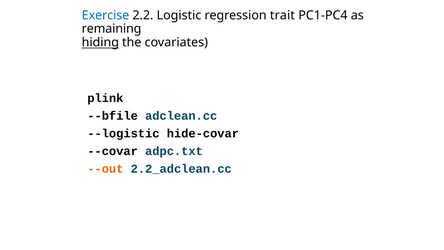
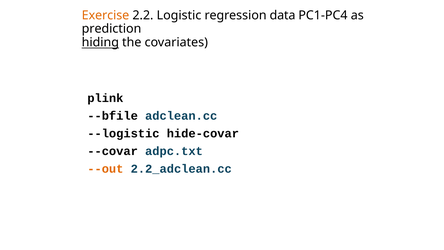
Exercise colour: blue -> orange
trait: trait -> data
remaining: remaining -> prediction
